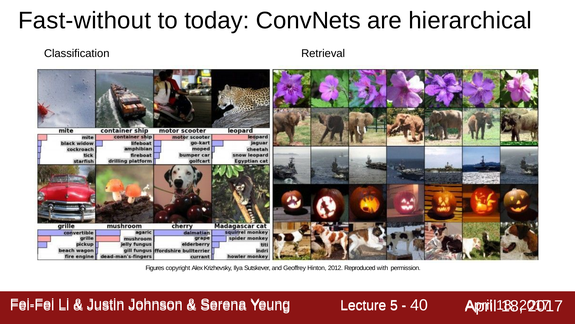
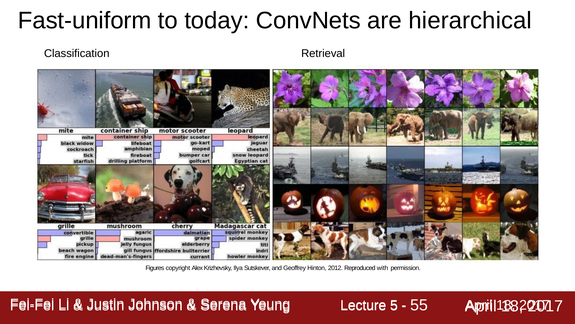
Fast-without: Fast-without -> Fast-uniform
40: 40 -> 55
